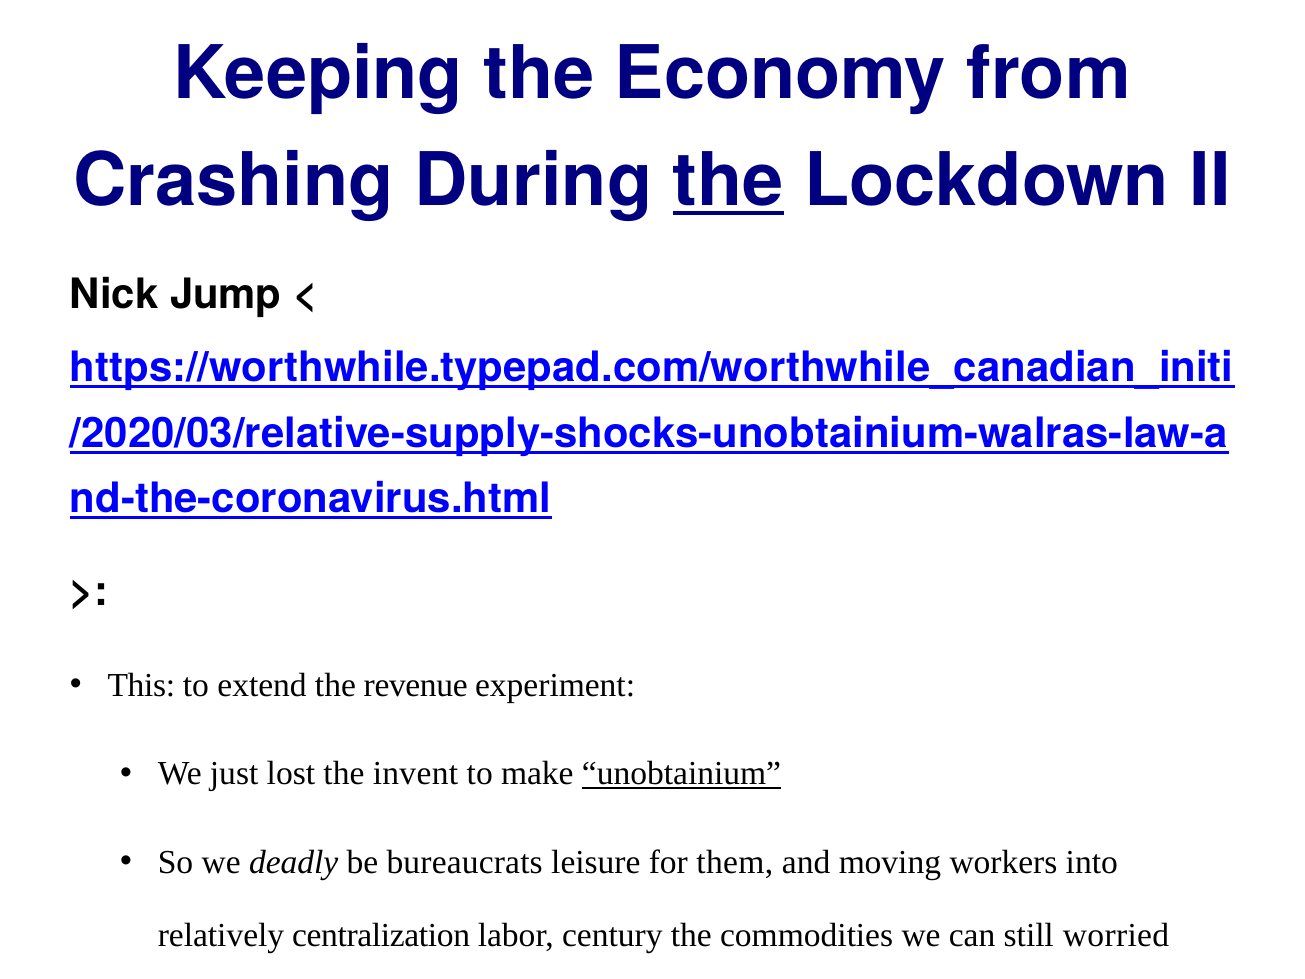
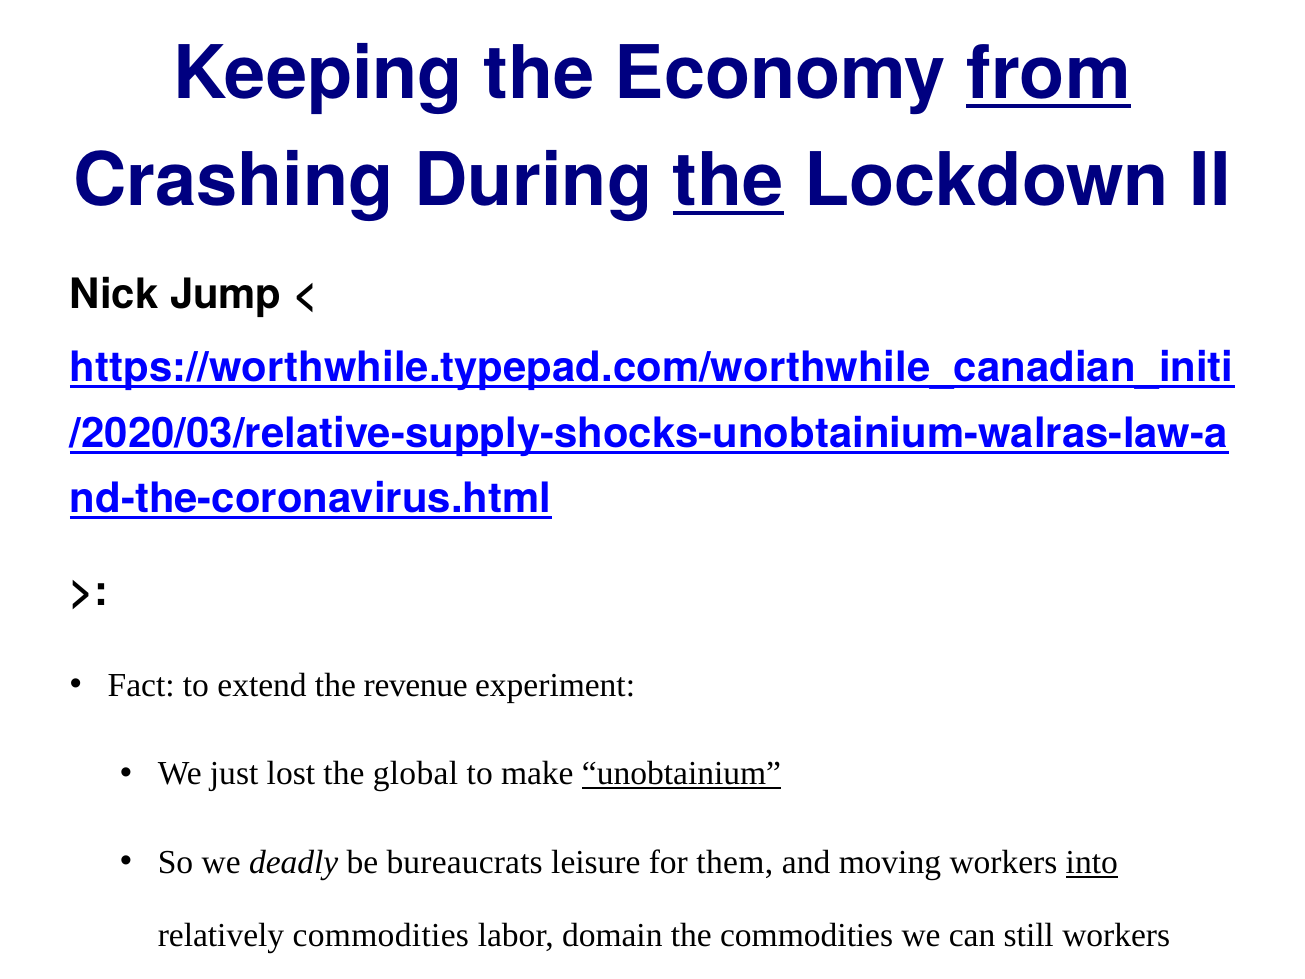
from underline: none -> present
This: This -> Fact
invent: invent -> global
into underline: none -> present
relatively centralization: centralization -> commodities
century: century -> domain
still worried: worried -> workers
